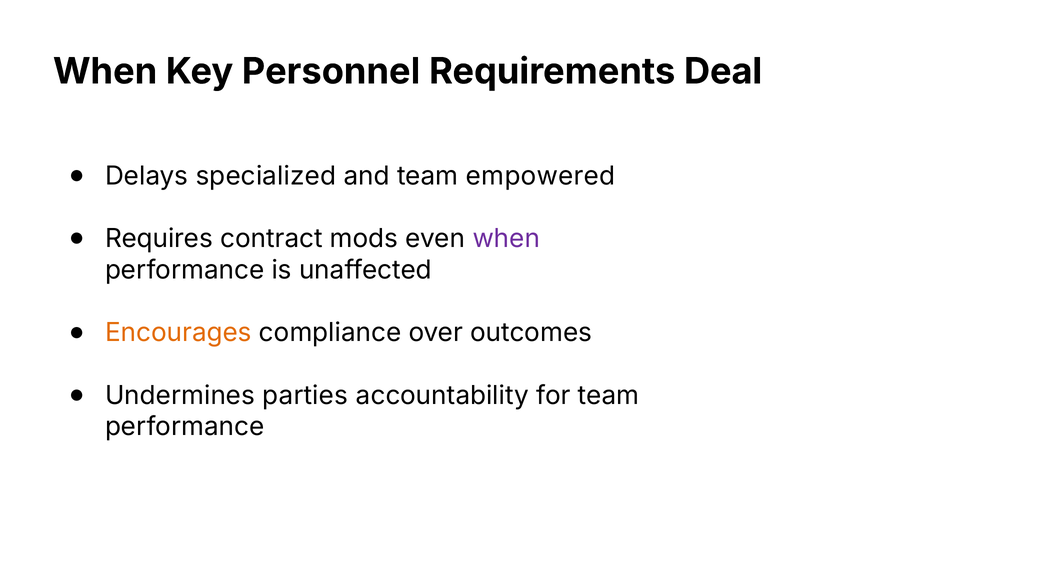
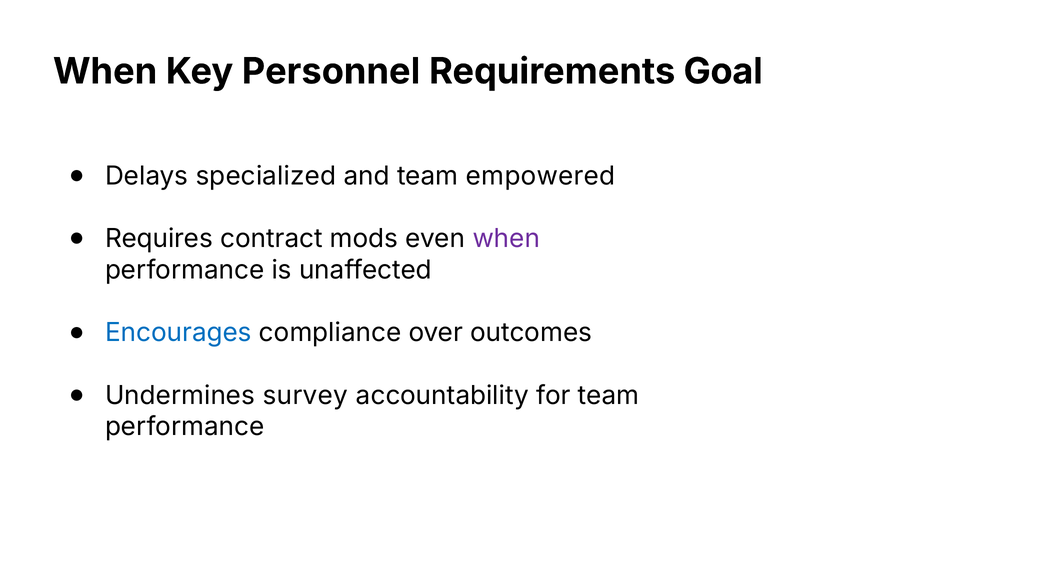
Deal: Deal -> Goal
Encourages colour: orange -> blue
parties: parties -> survey
